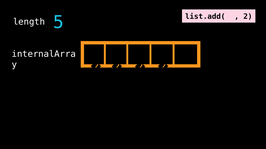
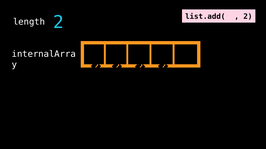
length 5: 5 -> 2
